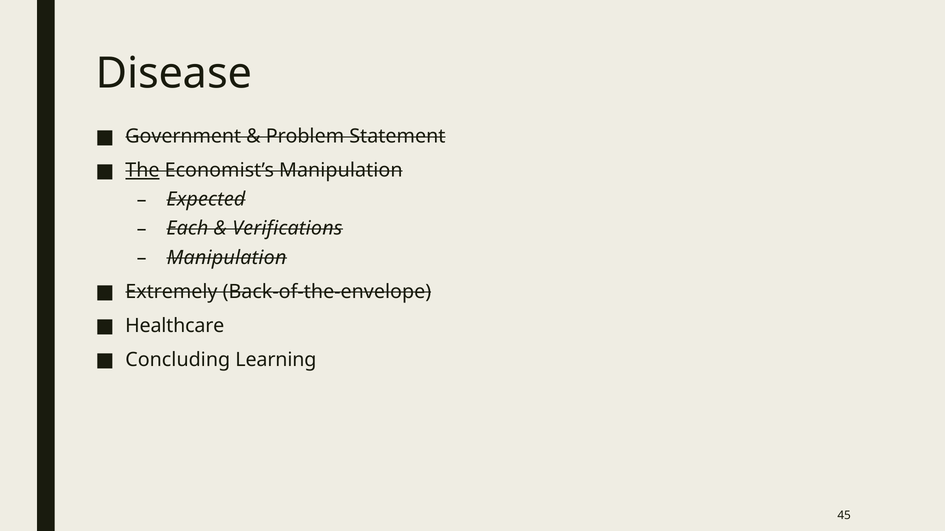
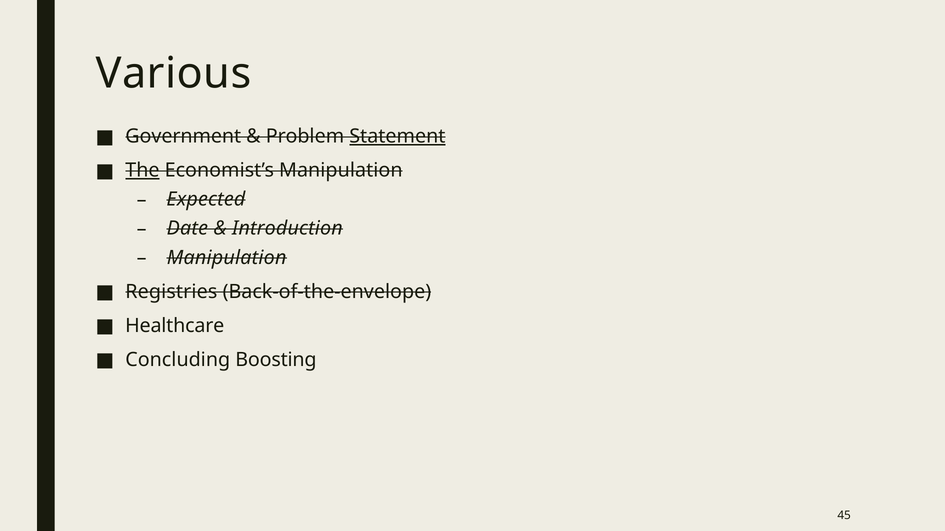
Disease: Disease -> Various
Statement underline: none -> present
Each: Each -> Date
Verifications: Verifications -> Introduction
Extremely: Extremely -> Registries
Learning: Learning -> Boosting
